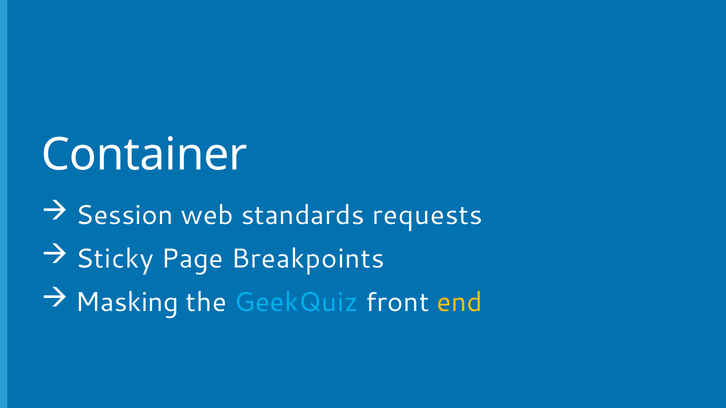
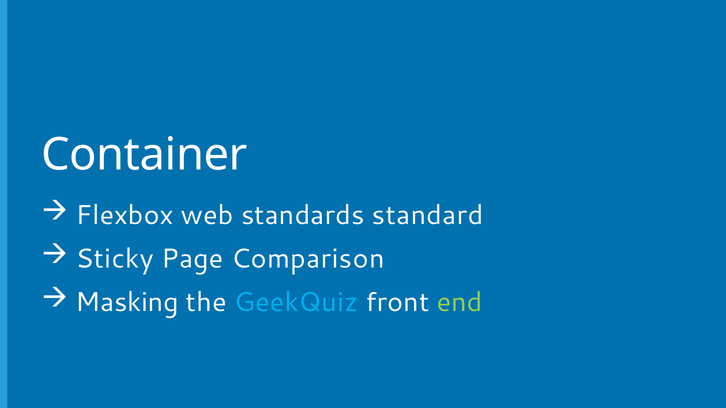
Session: Session -> Flexbox
requests: requests -> standard
Breakpoints: Breakpoints -> Comparison
end colour: yellow -> light green
